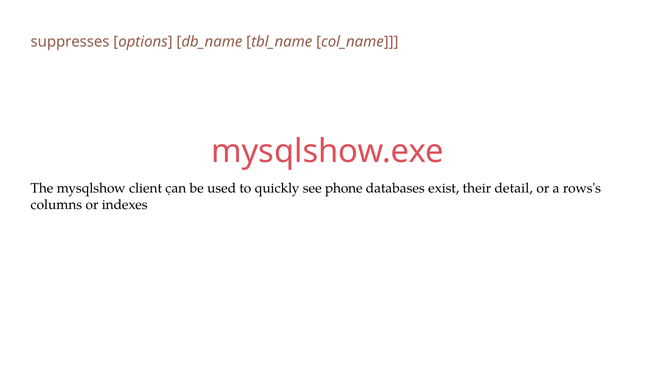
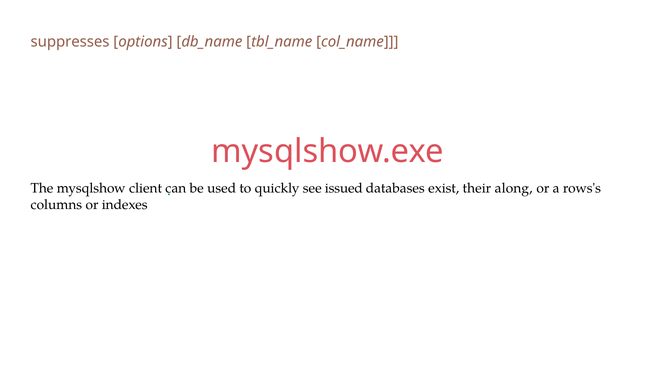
phone: phone -> issued
detail: detail -> along
